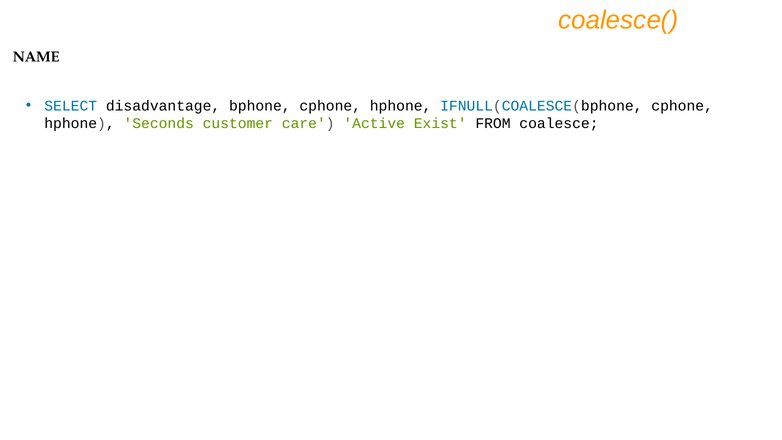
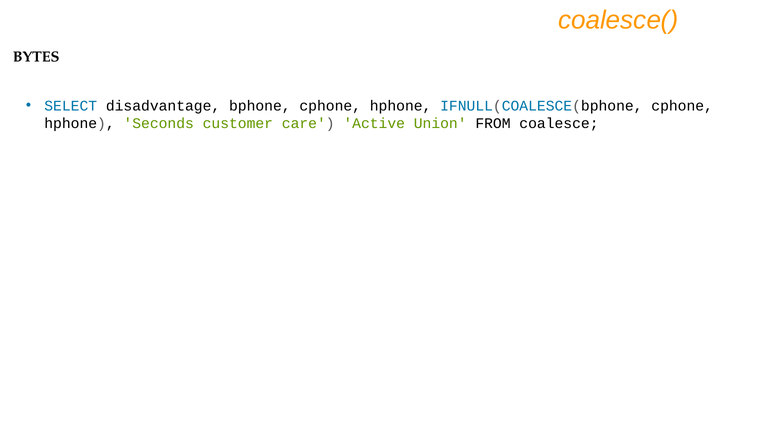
NAME: NAME -> BYTES
Exist: Exist -> Union
